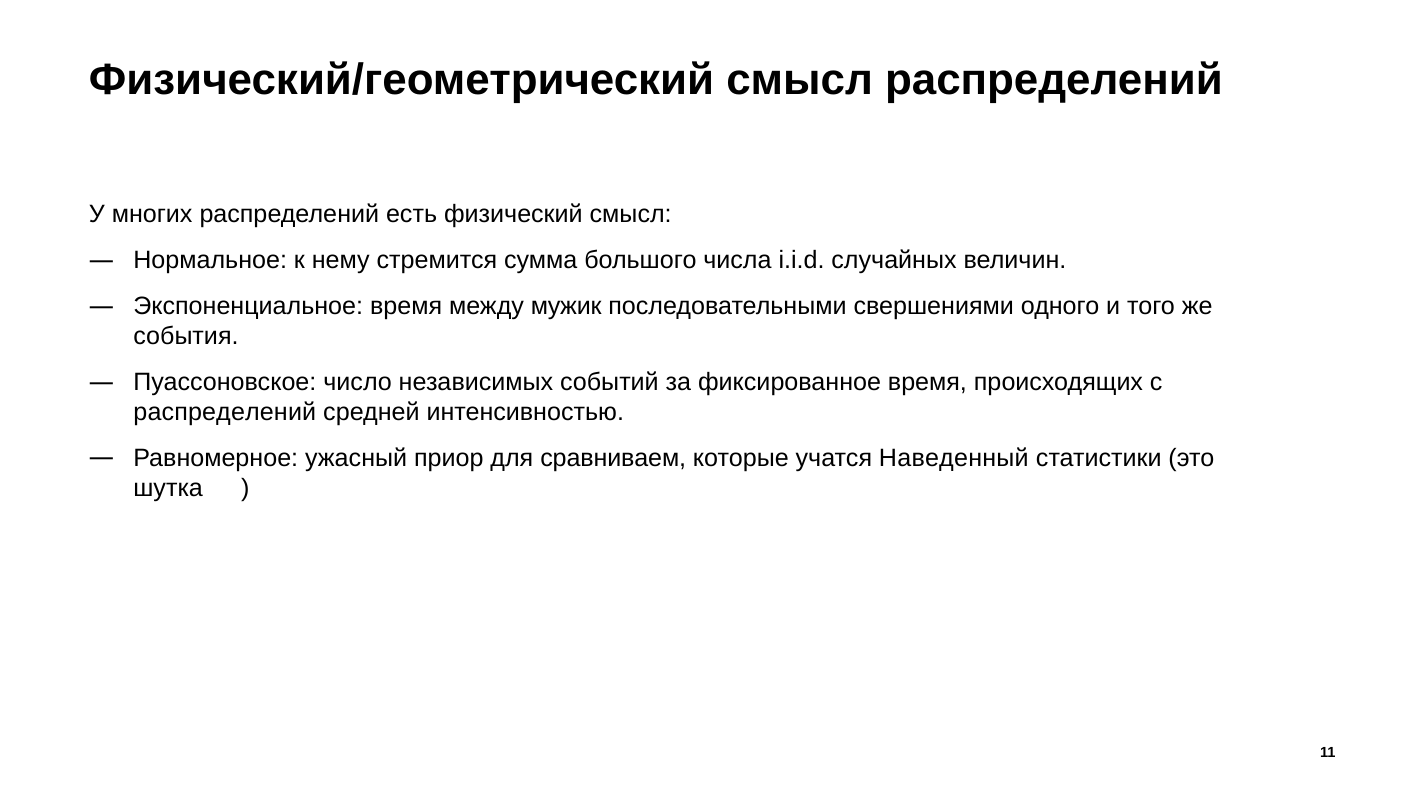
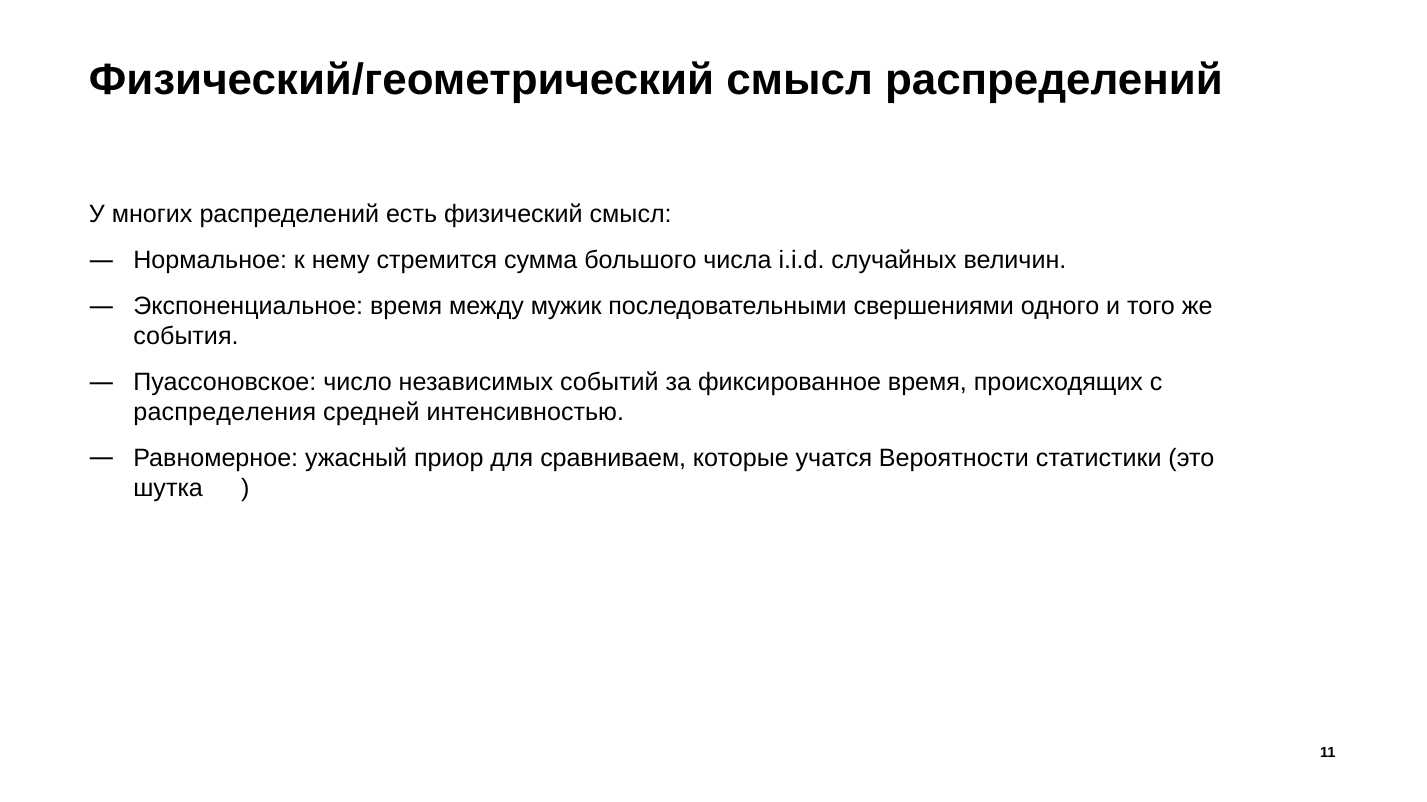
распределений at (225, 412): распределений -> распределения
Наведенный: Наведенный -> Вероятности
